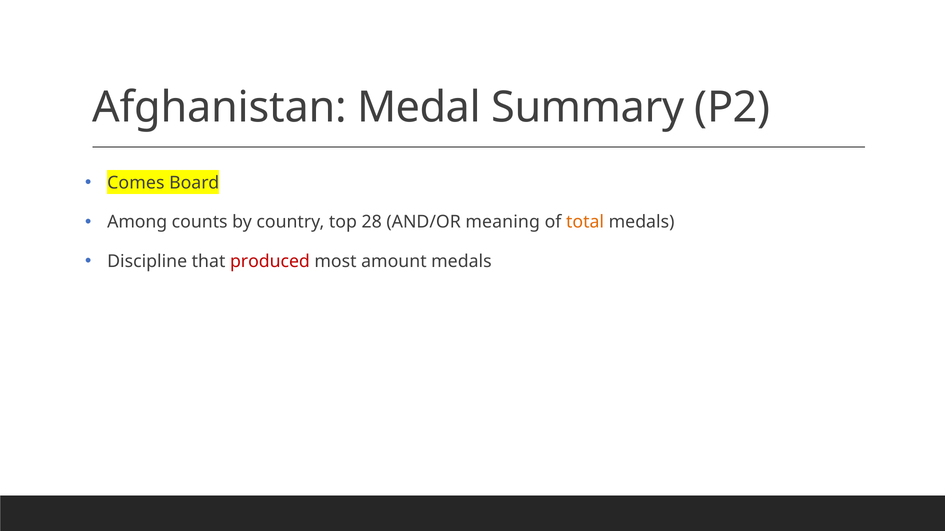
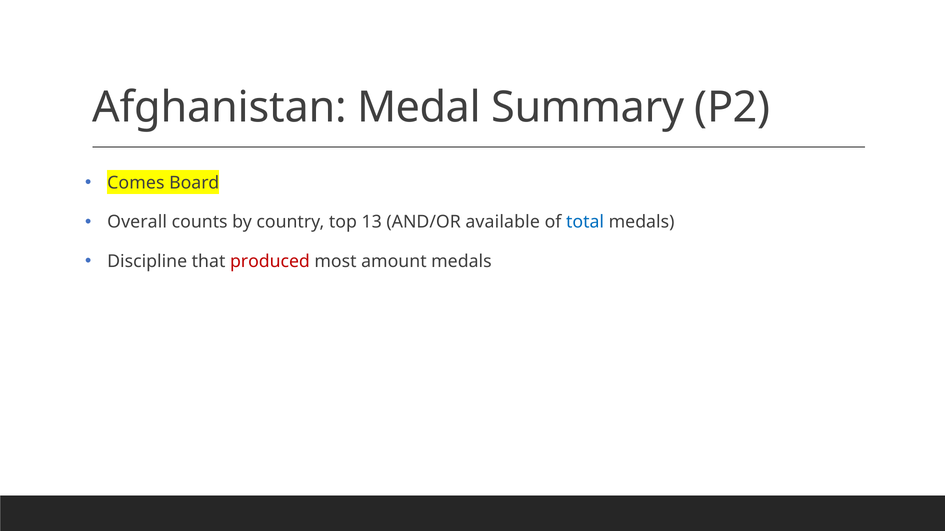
Among: Among -> Overall
28: 28 -> 13
meaning: meaning -> available
total colour: orange -> blue
